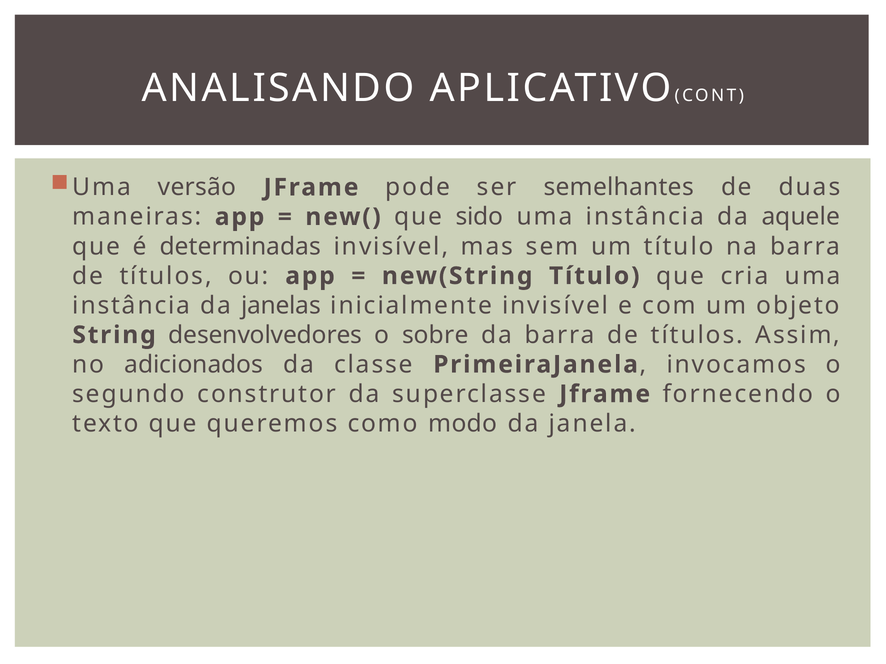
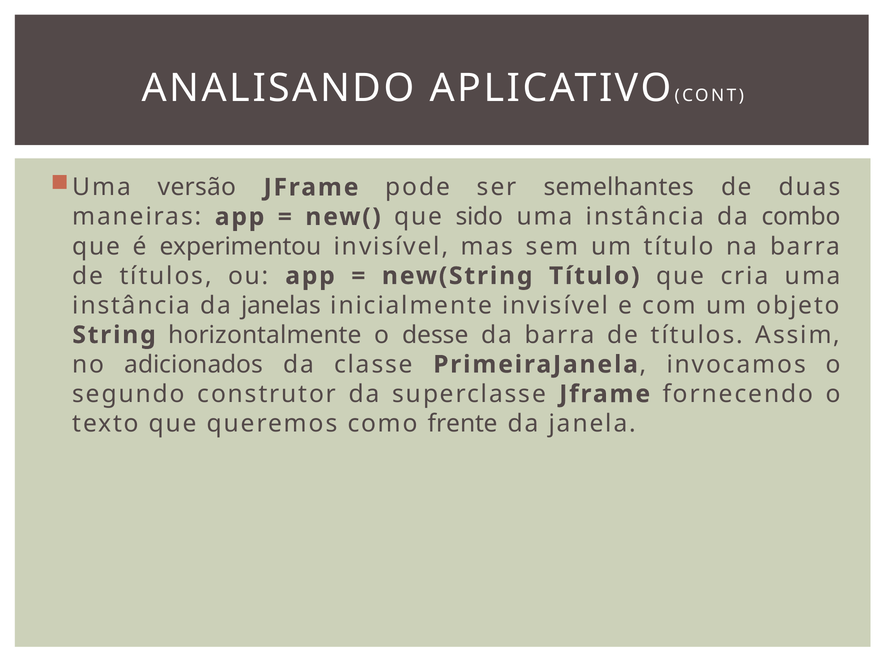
aquele: aquele -> combo
determinadas: determinadas -> experimentou
desenvolvedores: desenvolvedores -> horizontalmente
sobre: sobre -> desse
modo: modo -> frente
